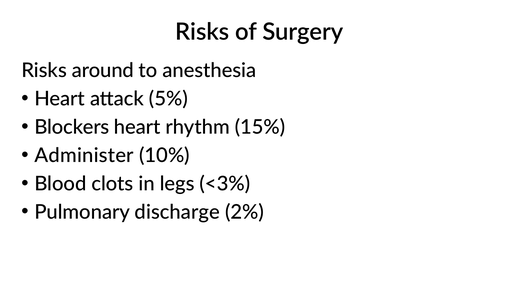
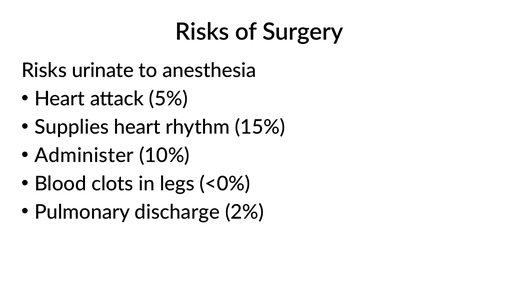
around: around -> urinate
Blockers: Blockers -> Supplies
<3%: <3% -> <0%
